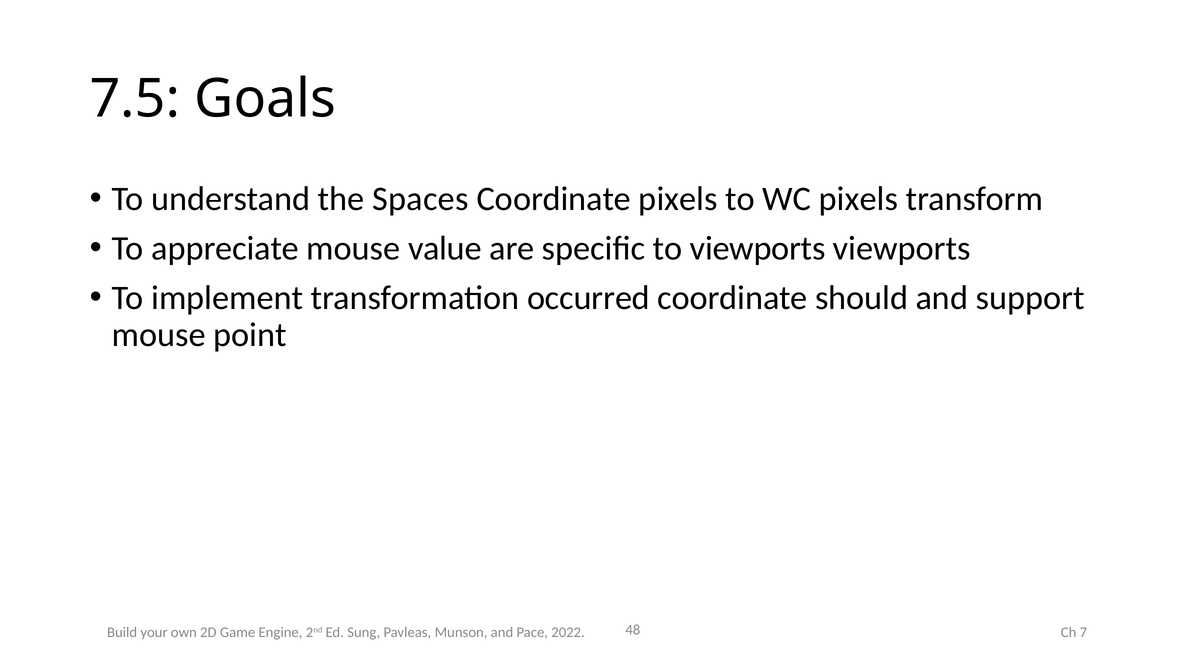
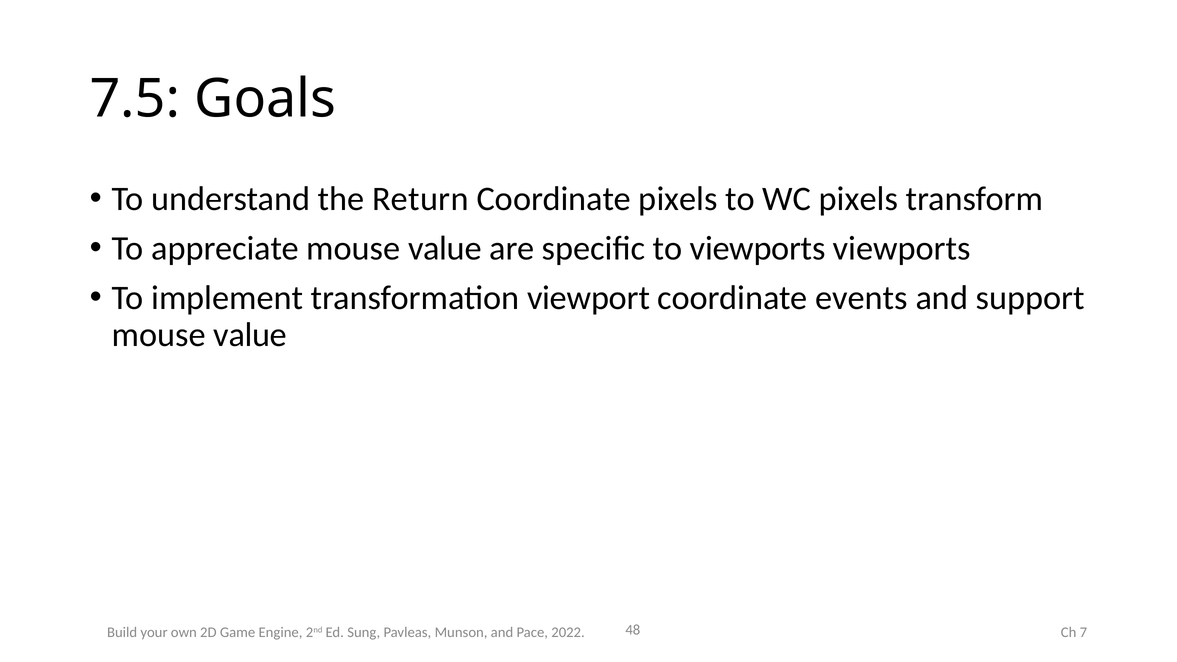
Spaces: Spaces -> Return
occurred: occurred -> viewport
should: should -> events
point at (250, 335): point -> value
